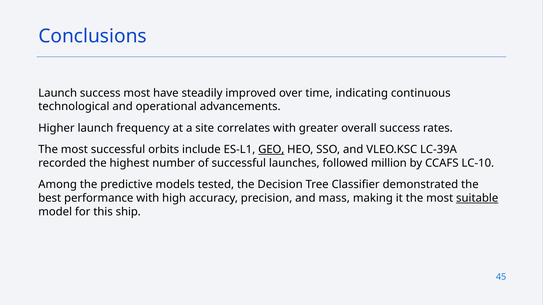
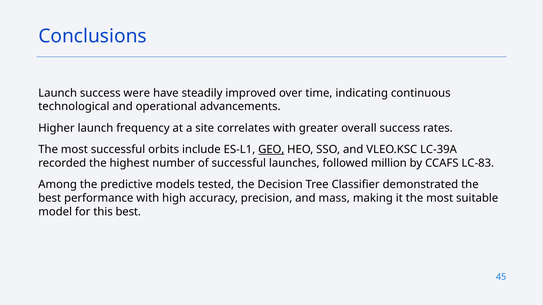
success most: most -> were
LC-10: LC-10 -> LC-83
suitable underline: present -> none
this ship: ship -> best
